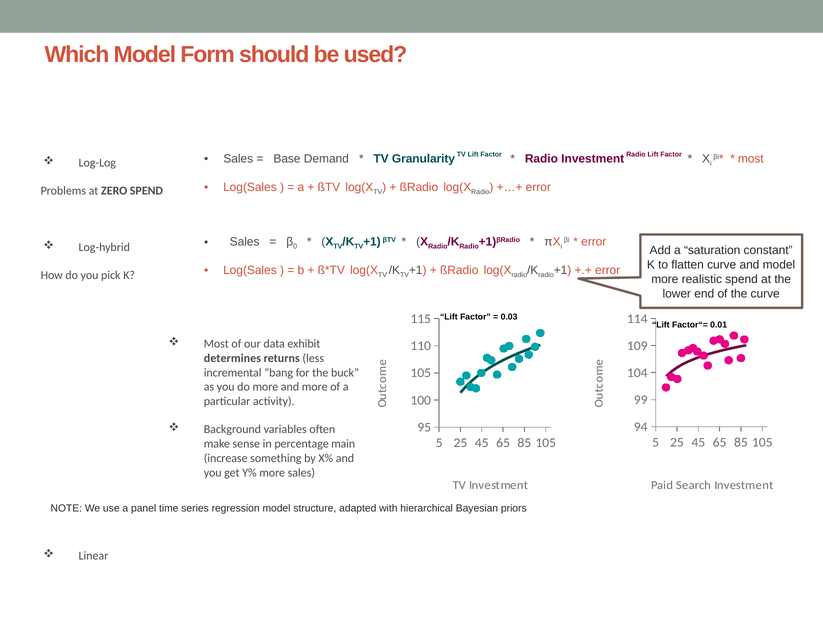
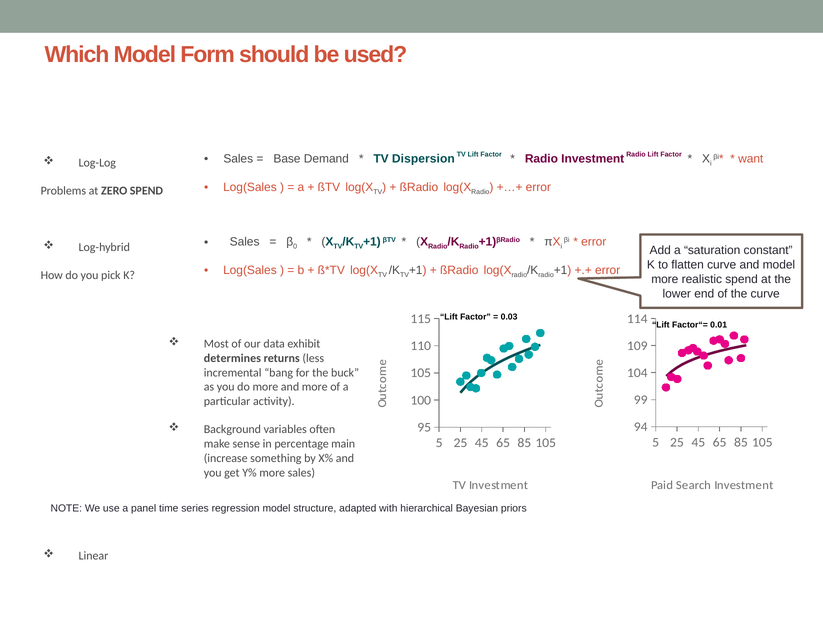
Granularity: Granularity -> Dispersion
most at (751, 159): most -> want
